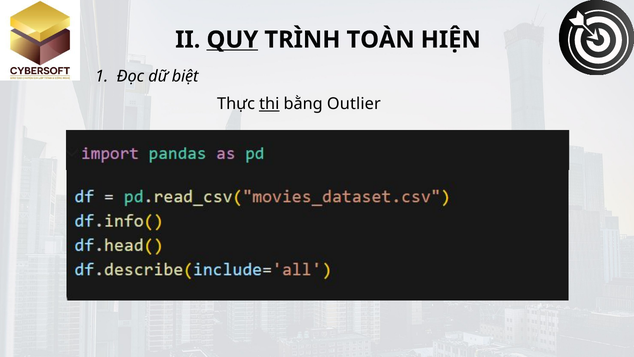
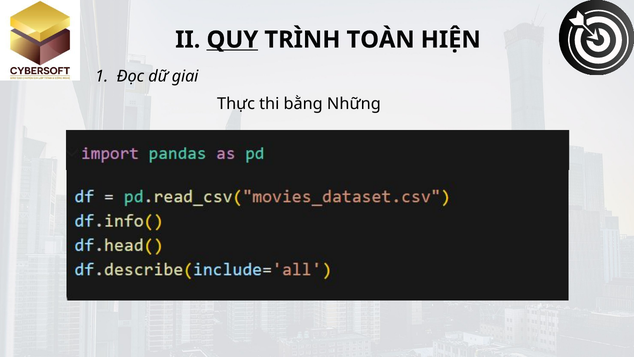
biệt: biệt -> giai
thi underline: present -> none
Outlier: Outlier -> Những
